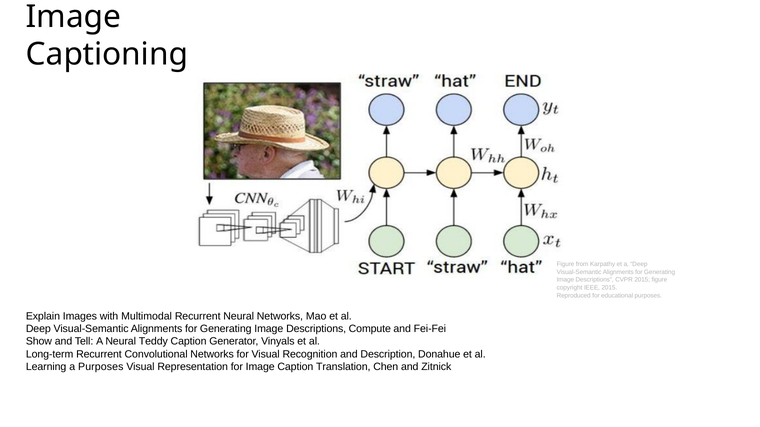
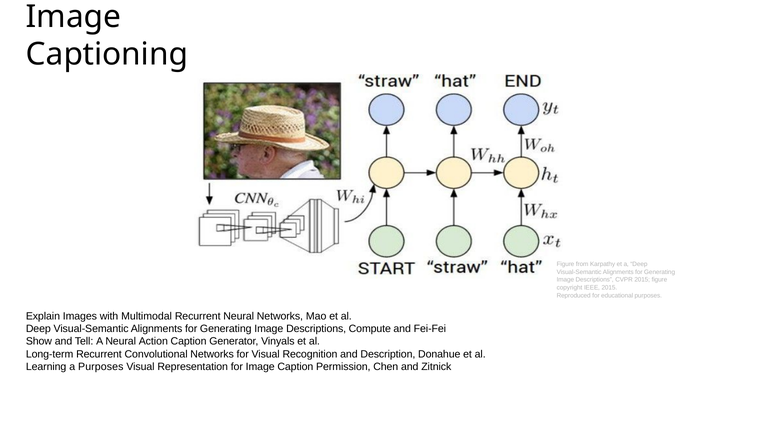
Teddy: Teddy -> Action
Translation: Translation -> Permission
